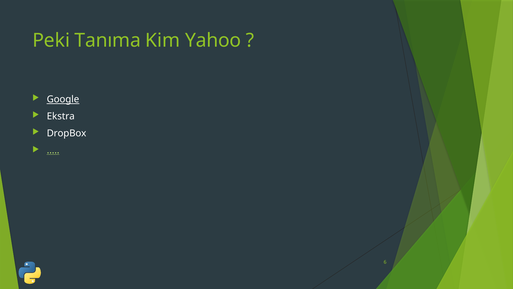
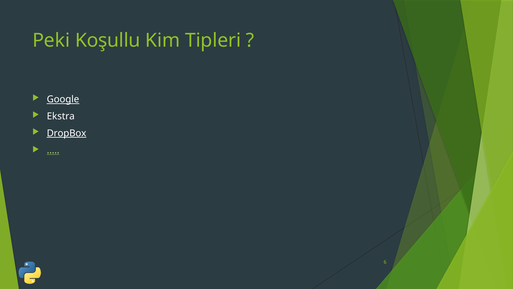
Tanıma: Tanıma -> Koşullu
Yahoo: Yahoo -> Tipleri
DropBox underline: none -> present
